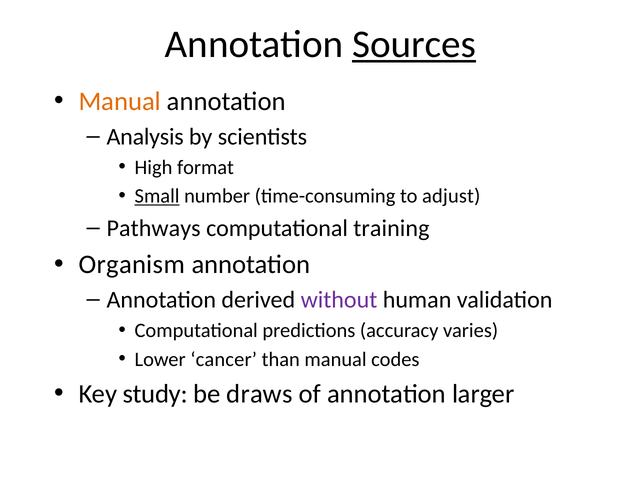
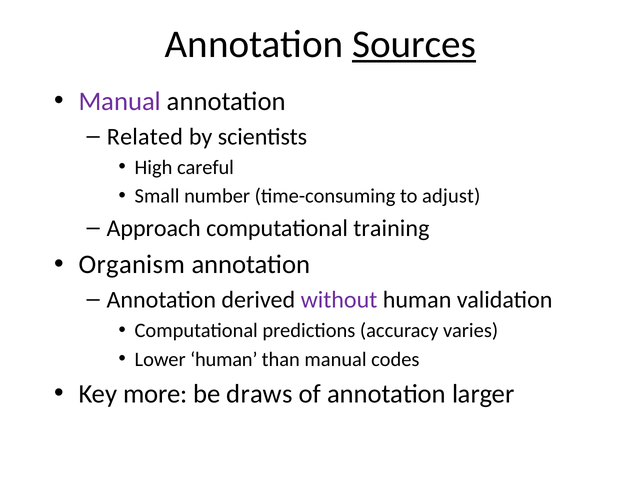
Manual at (120, 101) colour: orange -> purple
Analysis: Analysis -> Related
format: format -> careful
Small underline: present -> none
Pathways: Pathways -> Approach
Lower cancer: cancer -> human
study: study -> more
